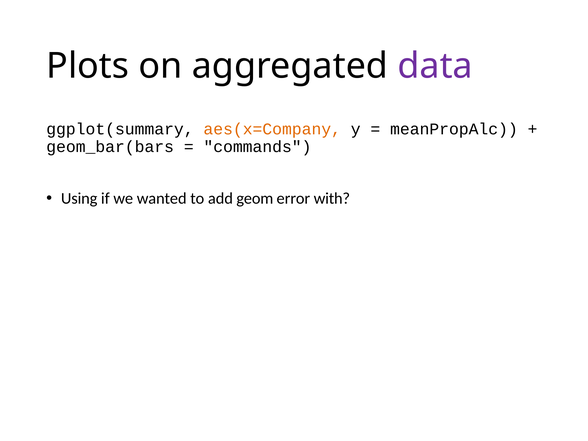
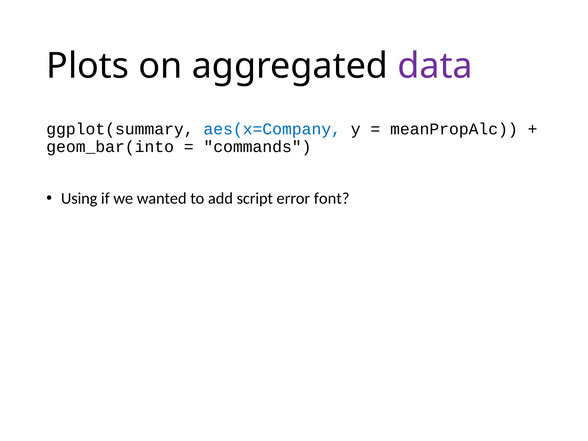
aes(x=Company colour: orange -> blue
geom_bar(bars: geom_bar(bars -> geom_bar(into
geom: geom -> script
with: with -> font
